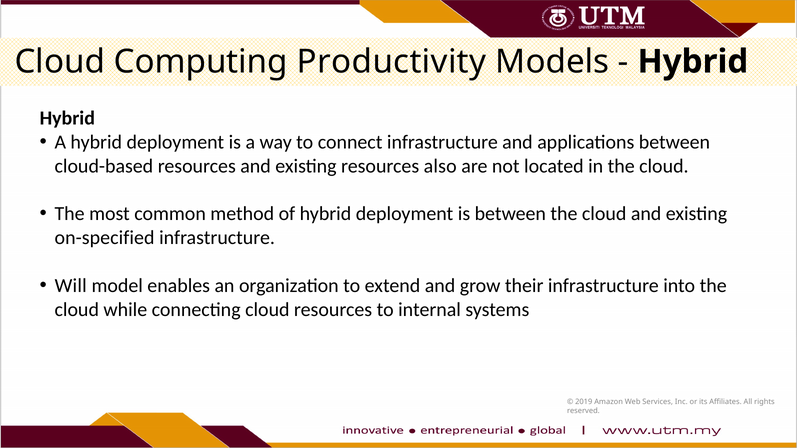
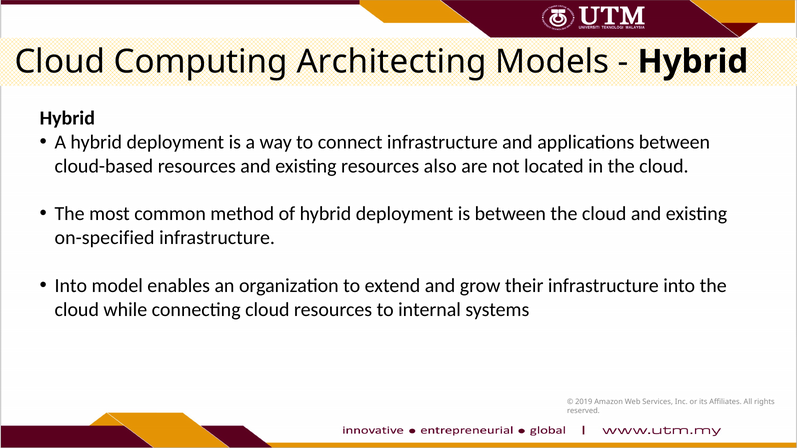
Productivity: Productivity -> Architecting
Will at (71, 286): Will -> Into
